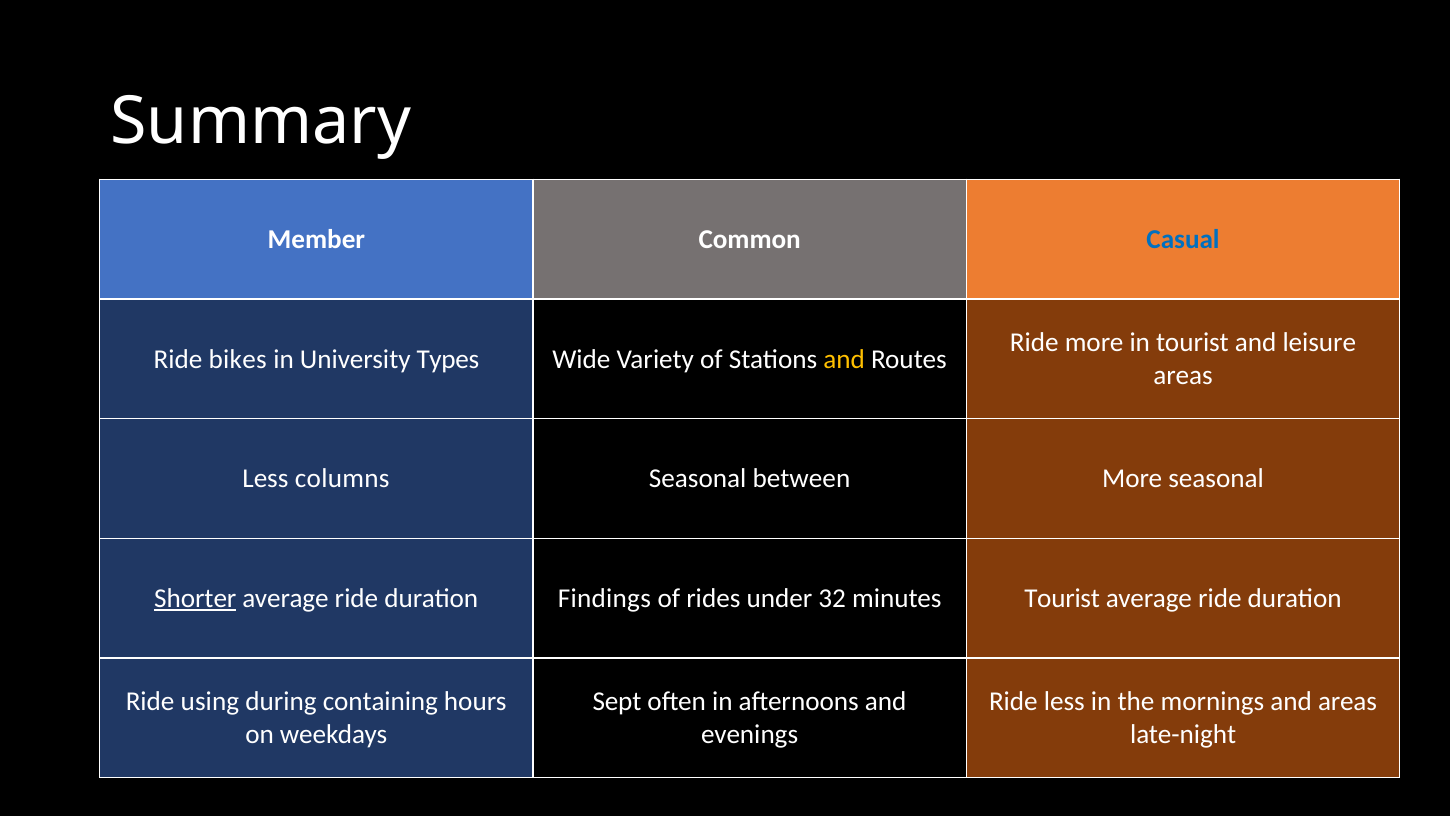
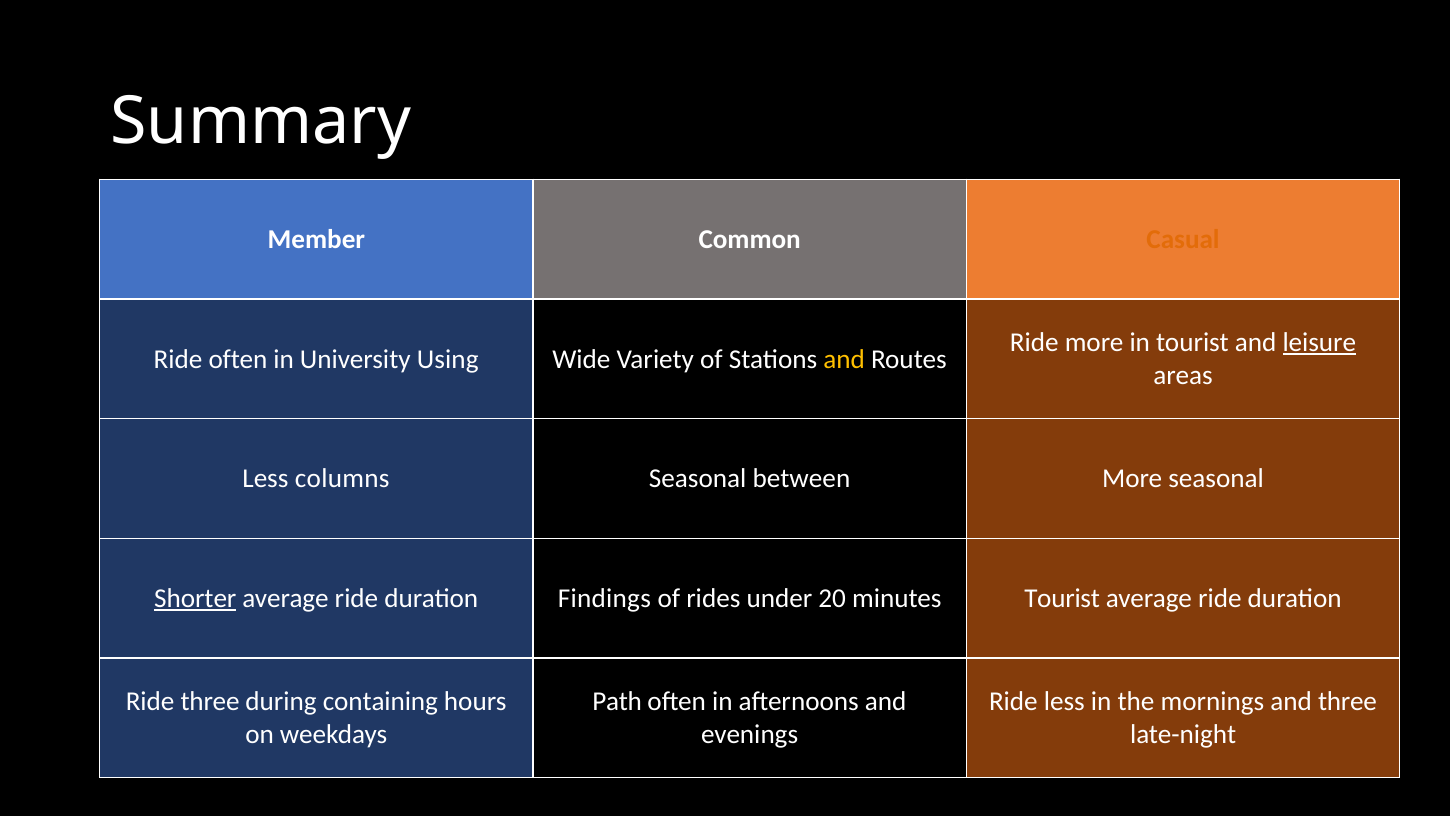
Casual colour: blue -> orange
leisure underline: none -> present
Ride bikes: bikes -> often
Types: Types -> Using
32: 32 -> 20
Ride using: using -> three
Sept: Sept -> Path
and areas: areas -> three
